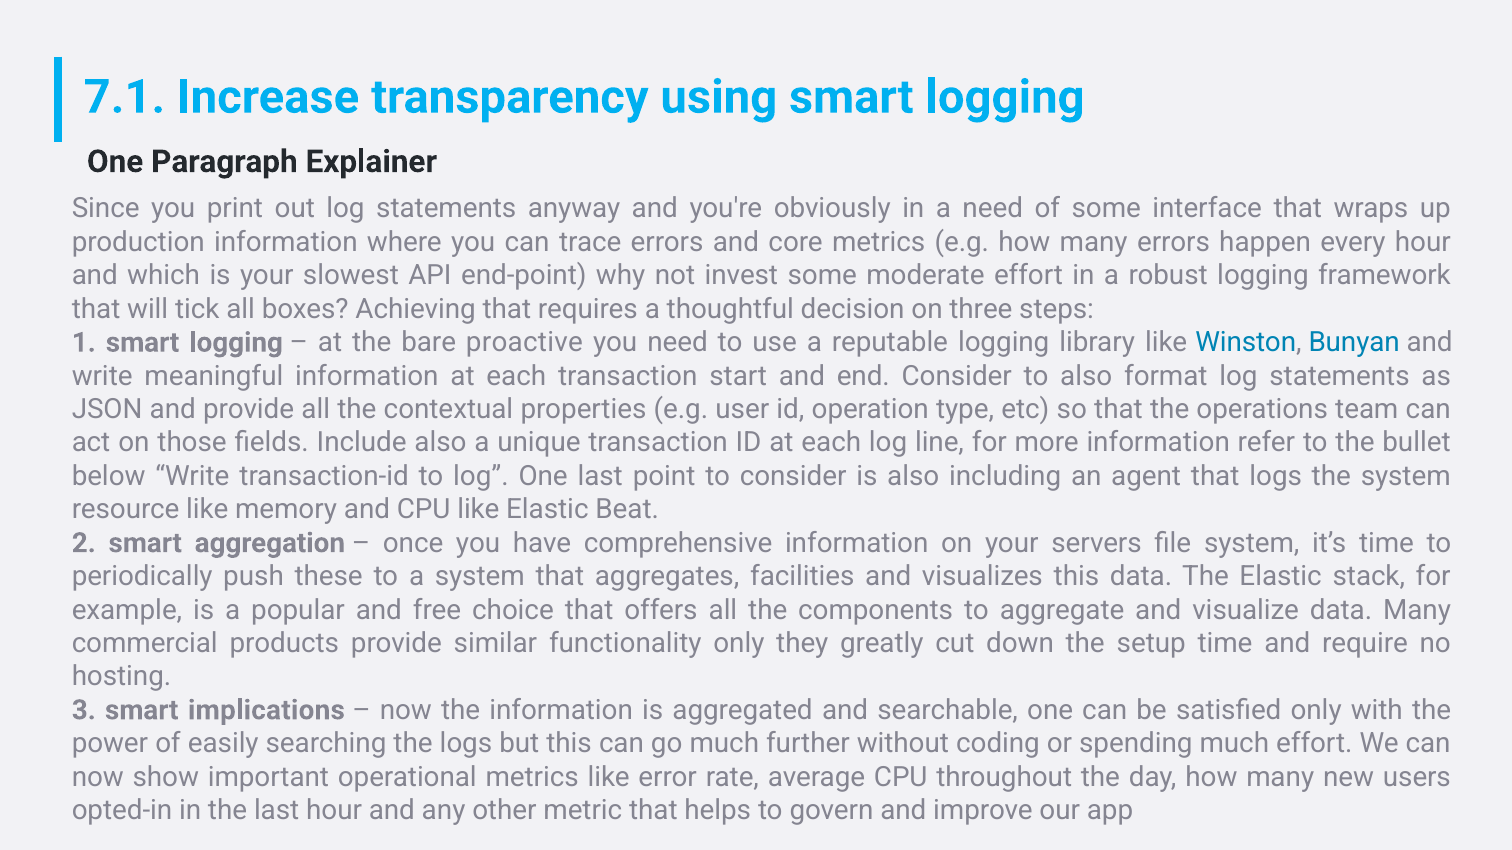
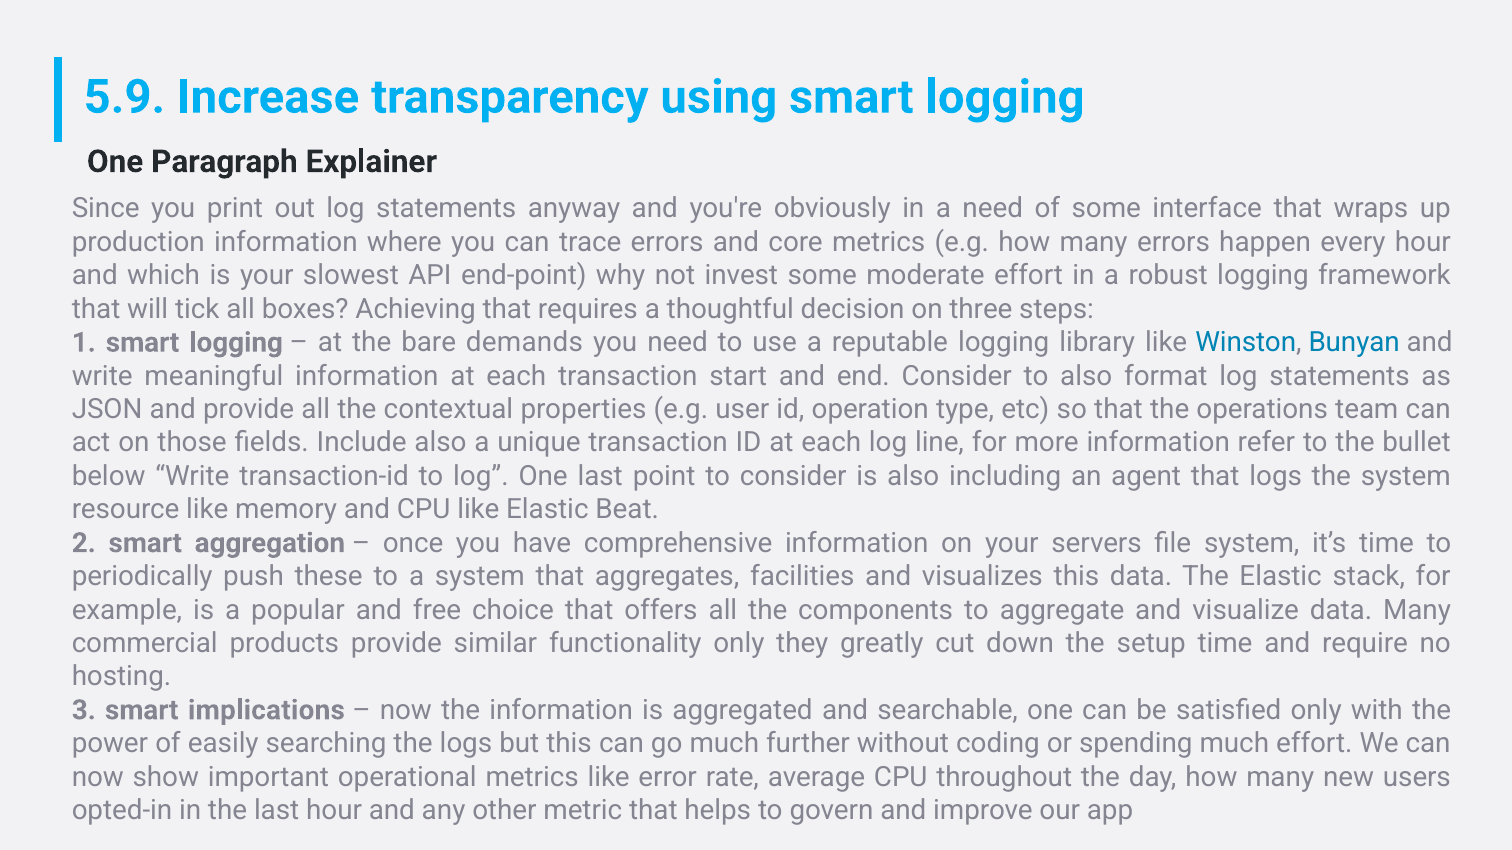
7.1: 7.1 -> 5.9
proactive: proactive -> demands
